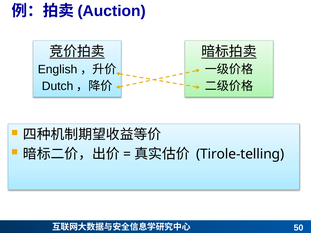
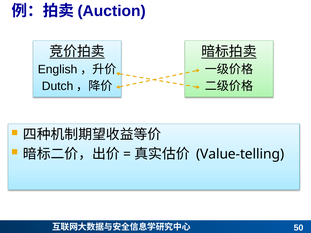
Tirole-telling: Tirole-telling -> Value-telling
